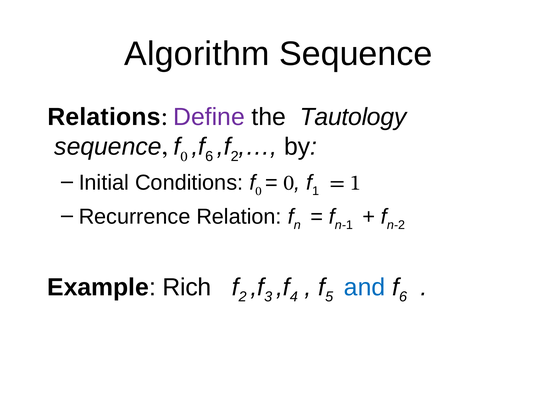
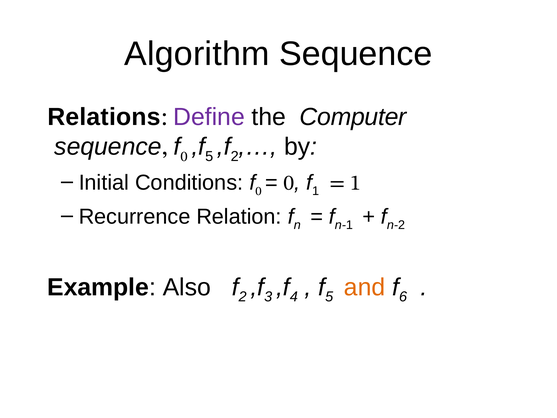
Tautology: Tautology -> Computer
6 at (209, 156): 6 -> 5
Rich: Rich -> Also
and colour: blue -> orange
